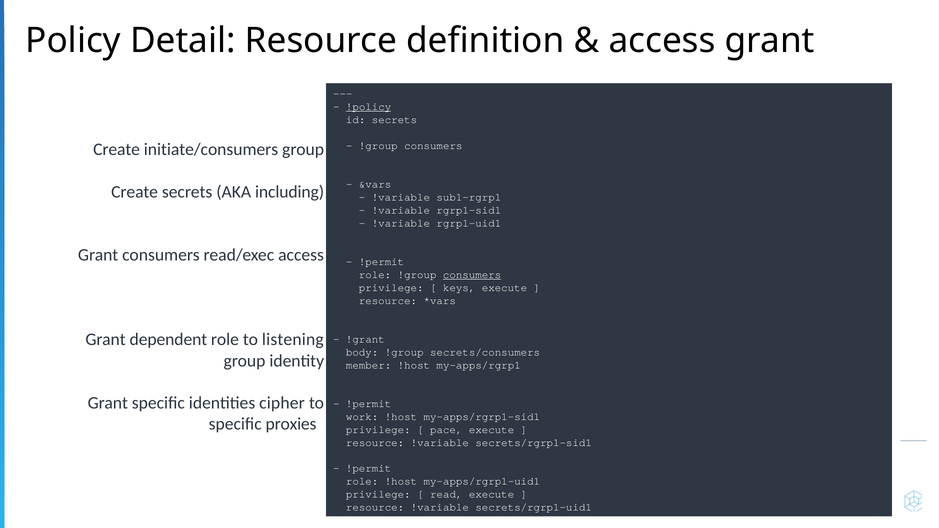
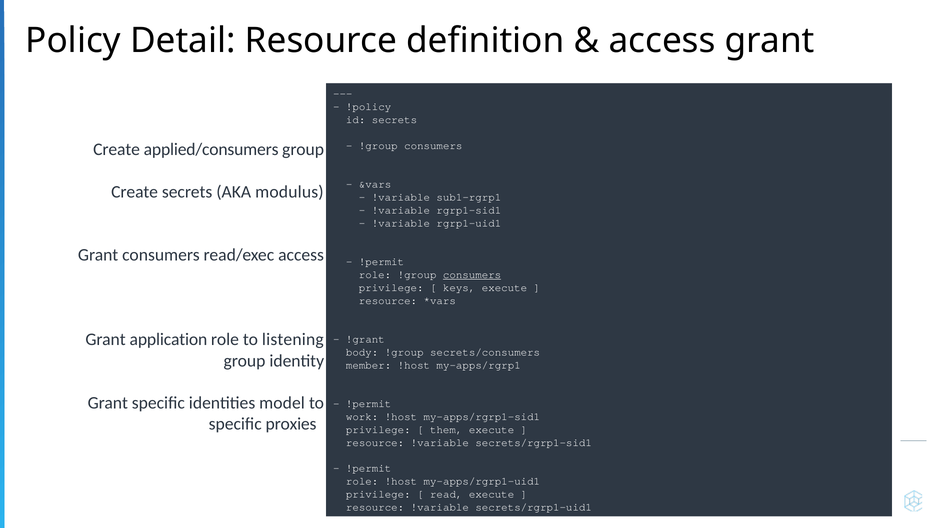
!policy underline: present -> none
initiate/consumers: initiate/consumers -> applied/consumers
including: including -> modulus
dependent: dependent -> application
cipher: cipher -> model
pace: pace -> them
